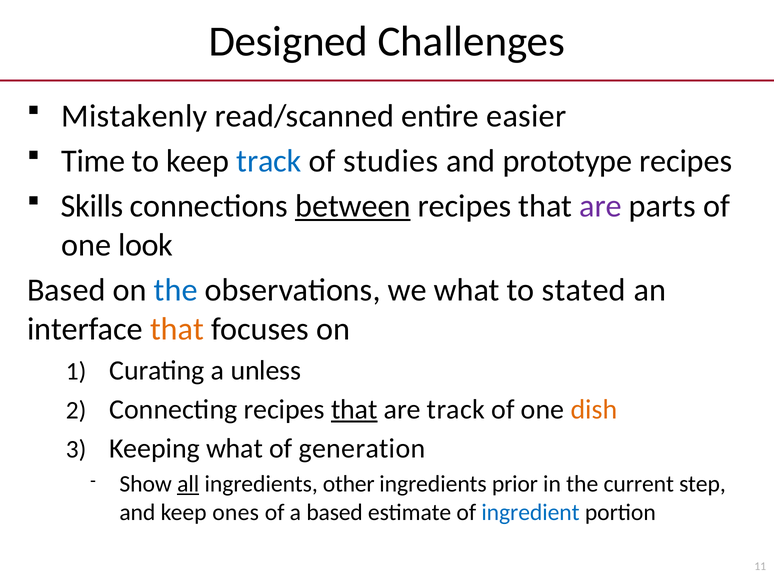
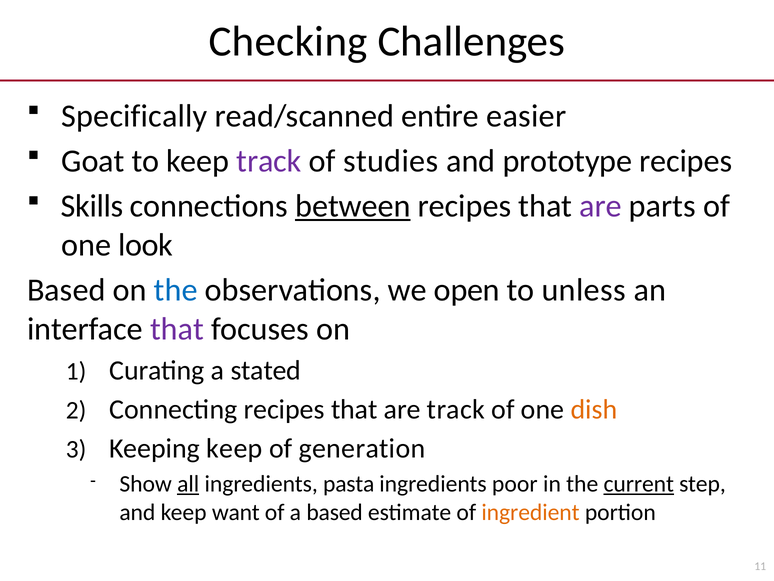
Designed: Designed -> Checking
Mistakenly: Mistakenly -> Specifically
Time: Time -> Goat
track at (269, 161) colour: blue -> purple
we what: what -> open
stated: stated -> unless
that at (177, 329) colour: orange -> purple
unless: unless -> stated
that at (354, 409) underline: present -> none
Keeping what: what -> keep
other: other -> pasta
prior: prior -> poor
current underline: none -> present
ones: ones -> want
ingredient colour: blue -> orange
